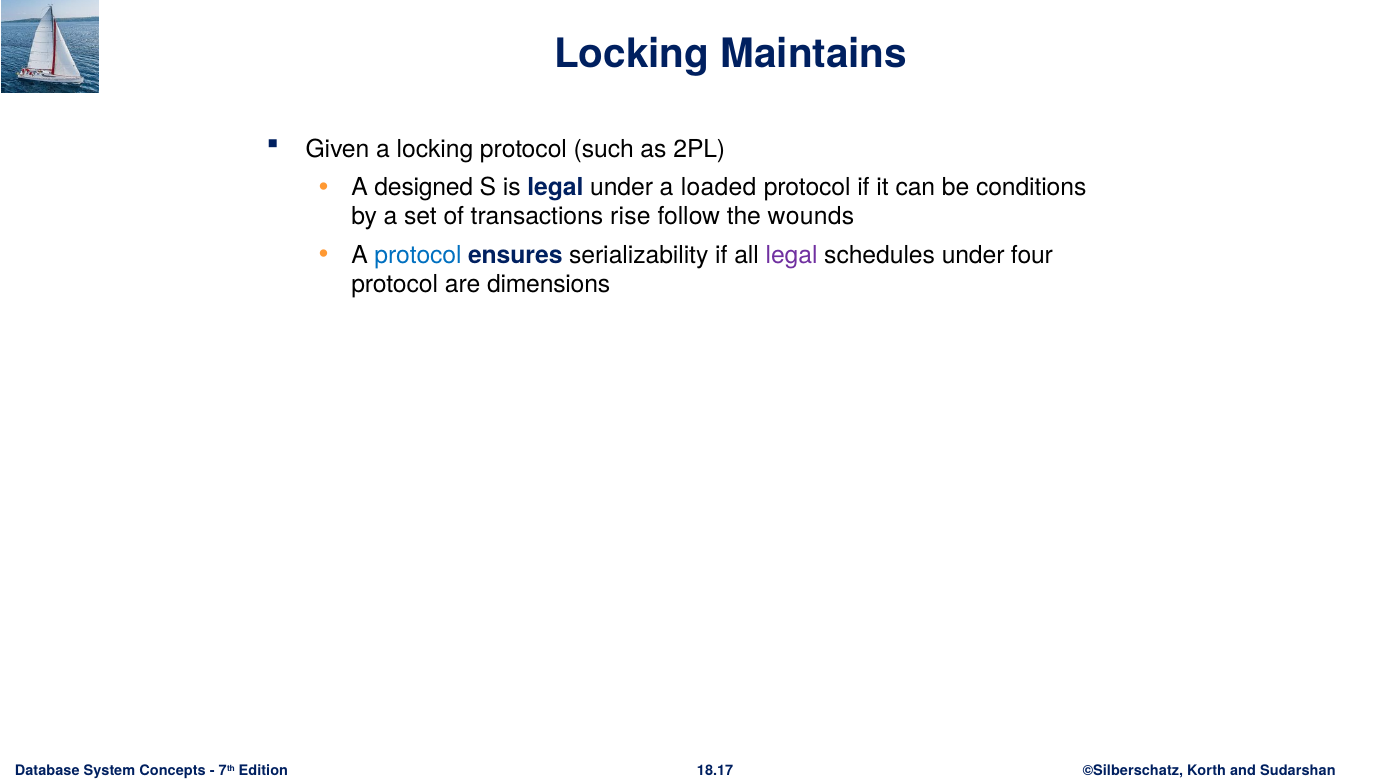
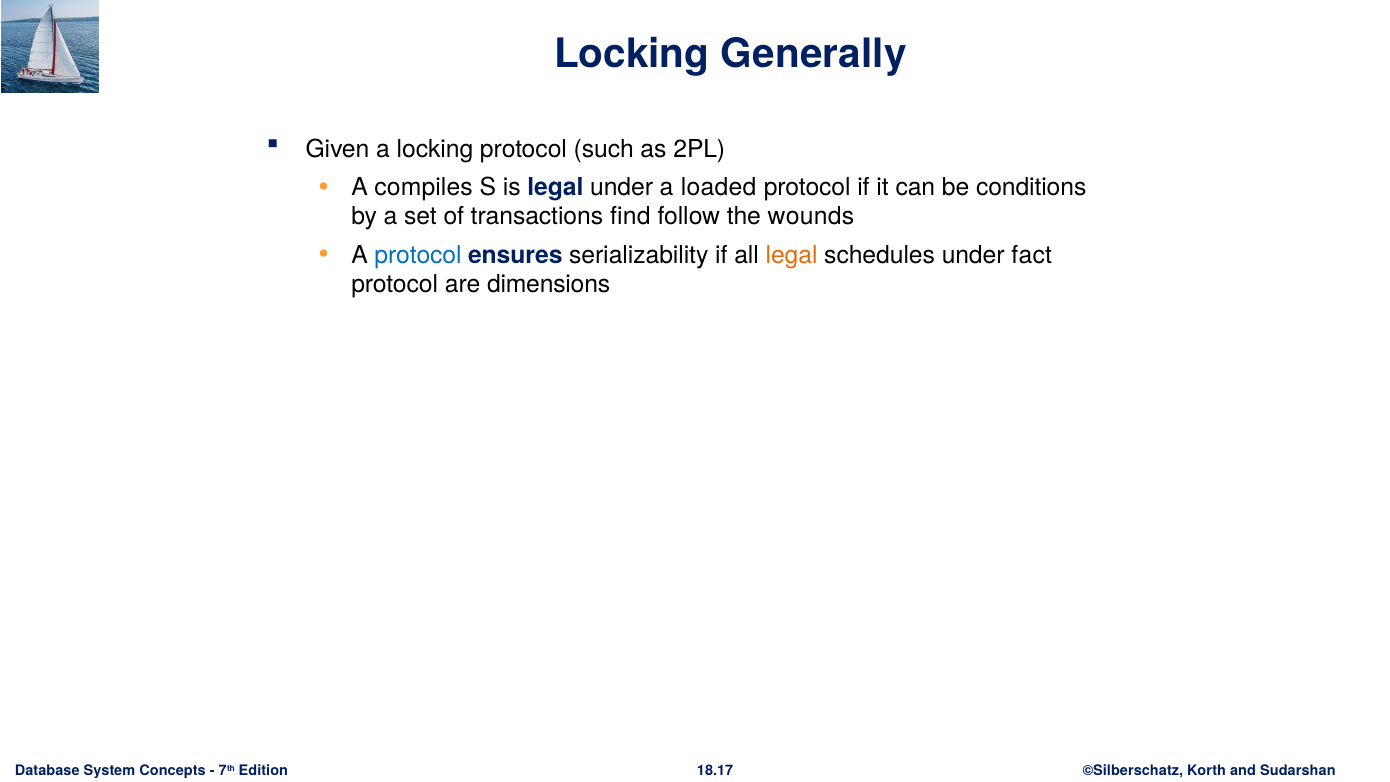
Maintains: Maintains -> Generally
designed: designed -> compiles
rise: rise -> find
legal at (792, 255) colour: purple -> orange
four: four -> fact
